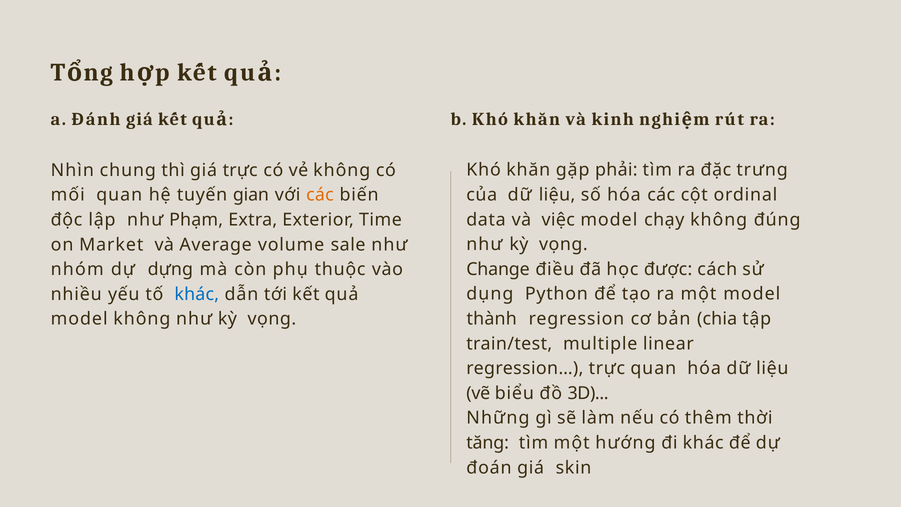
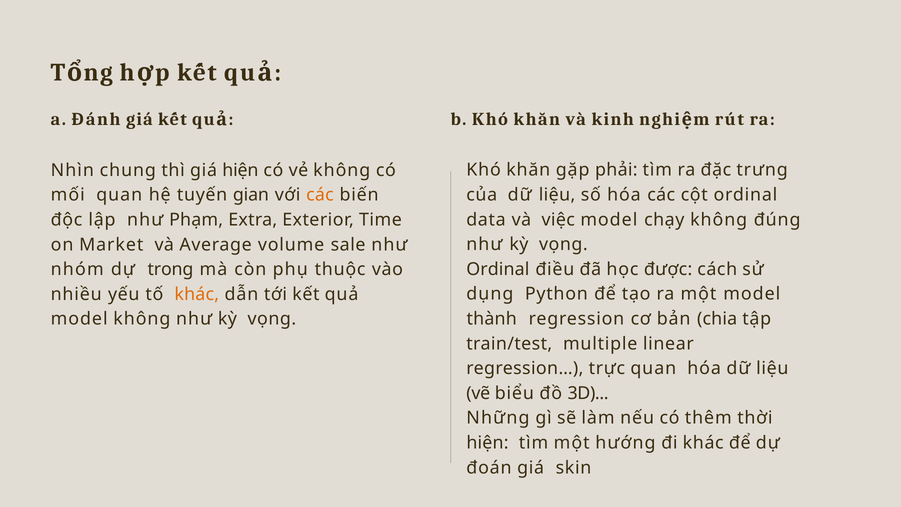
giá trực: trực -> hiện
Change at (498, 269): Change -> Ordinal
dựng: dựng -> trong
khác at (197, 294) colour: blue -> orange
tăng at (488, 443): tăng -> hiện
